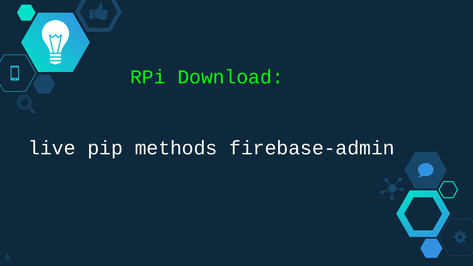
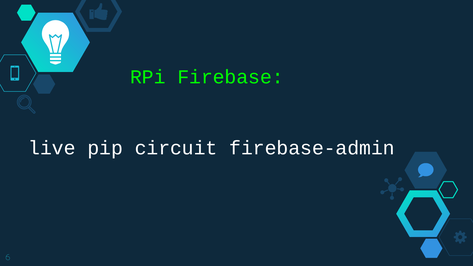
Download: Download -> Firebase
methods: methods -> circuit
